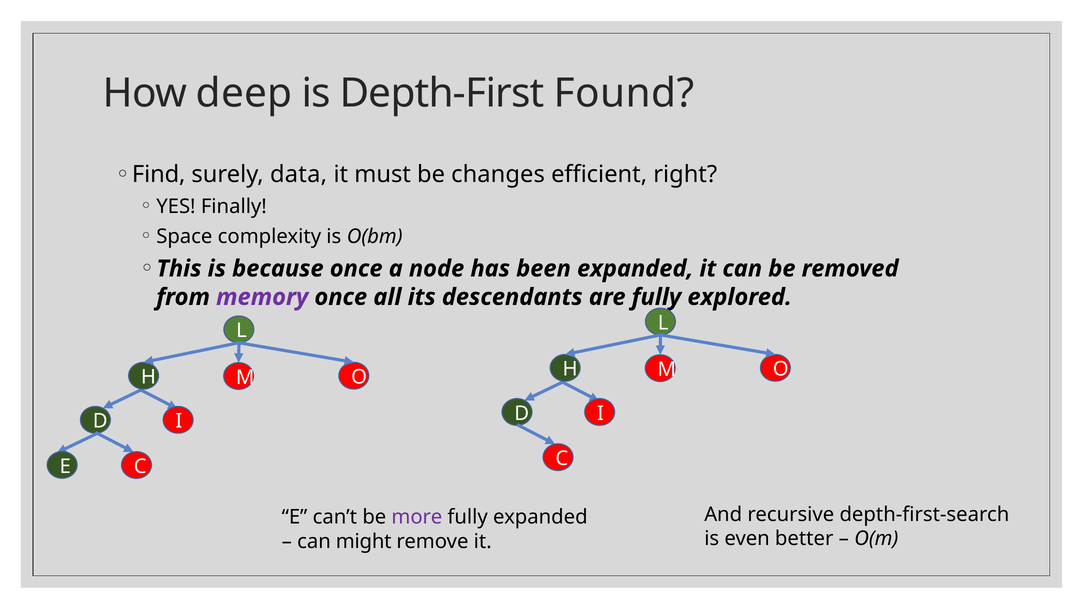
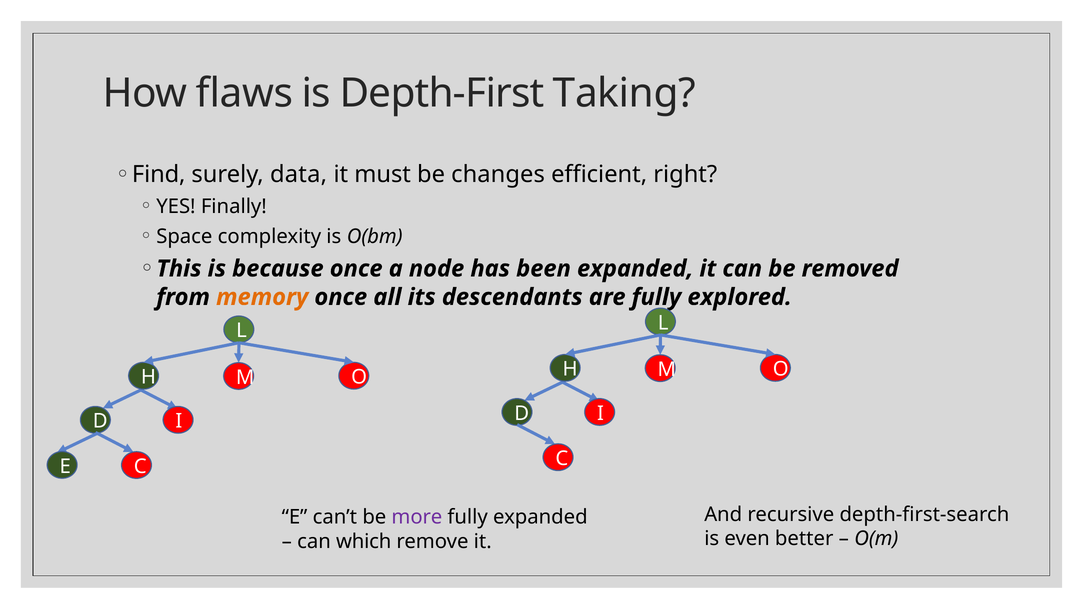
deep: deep -> flaws
Found: Found -> Taking
memory colour: purple -> orange
might: might -> which
